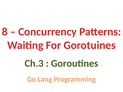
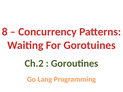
Ch.3: Ch.3 -> Ch.2
